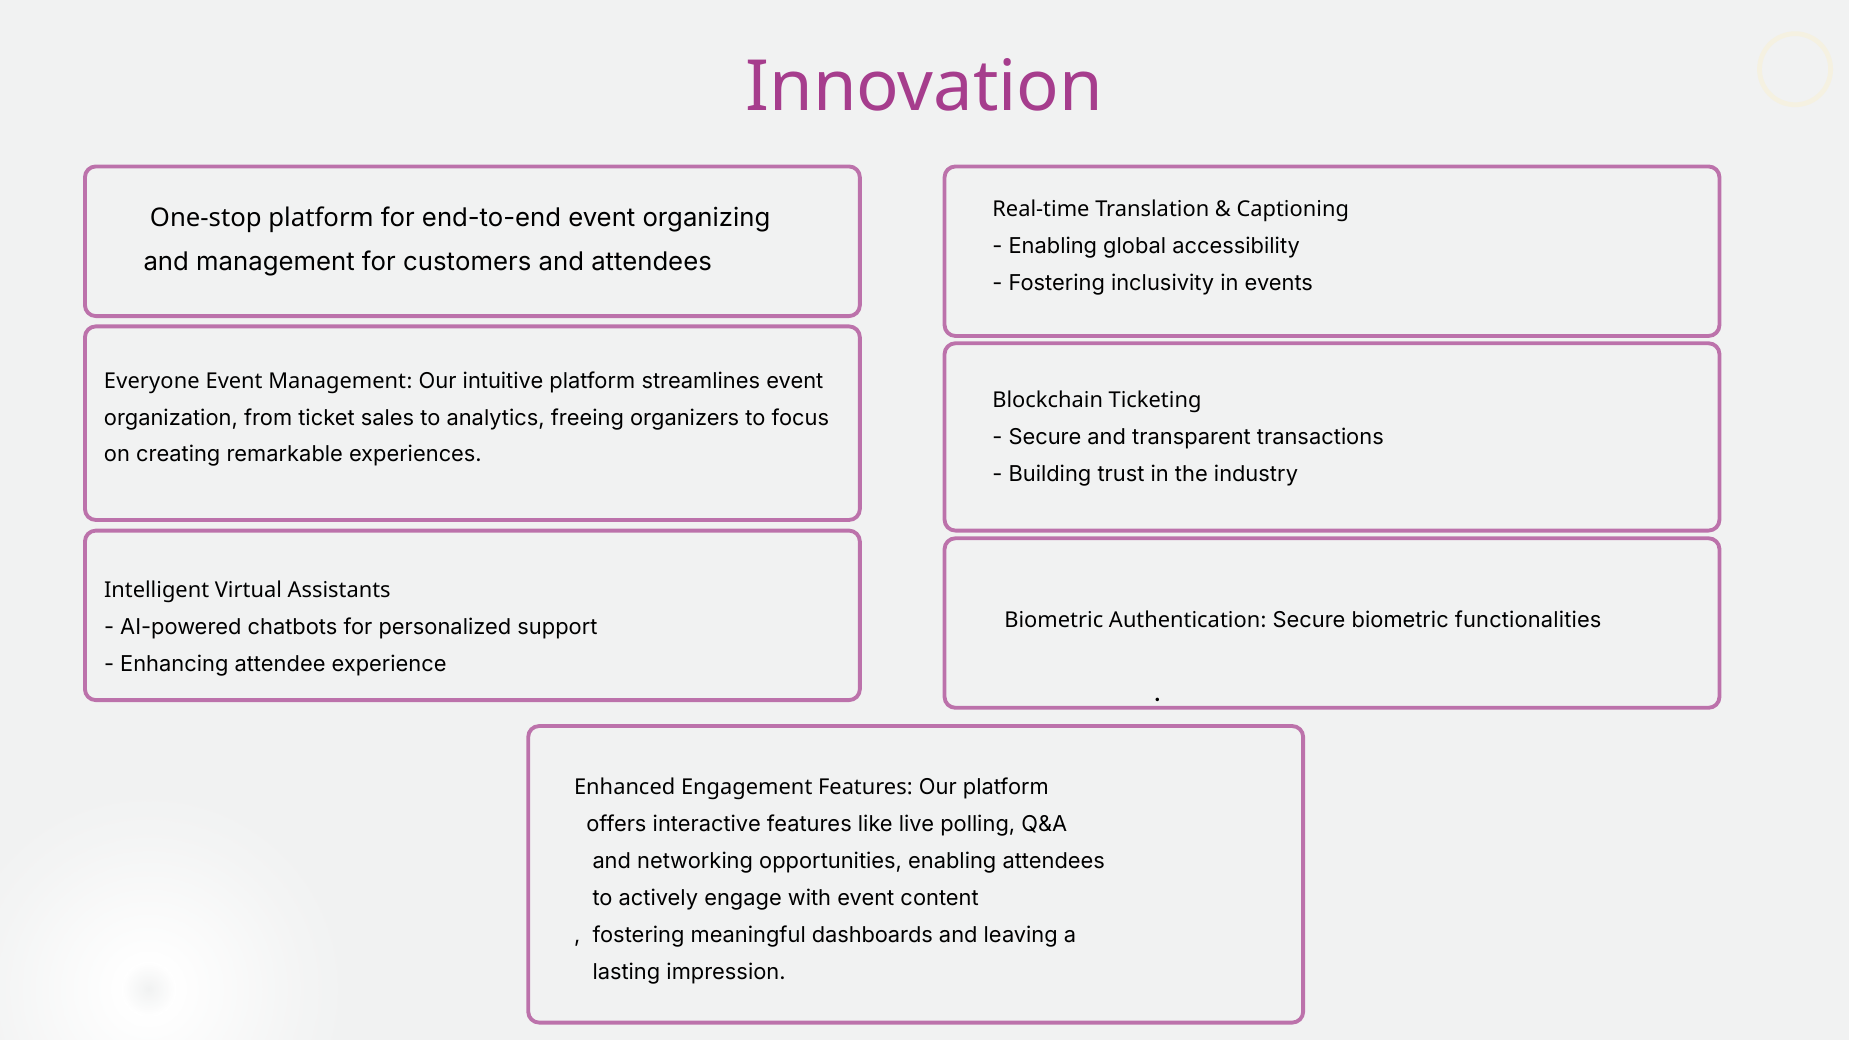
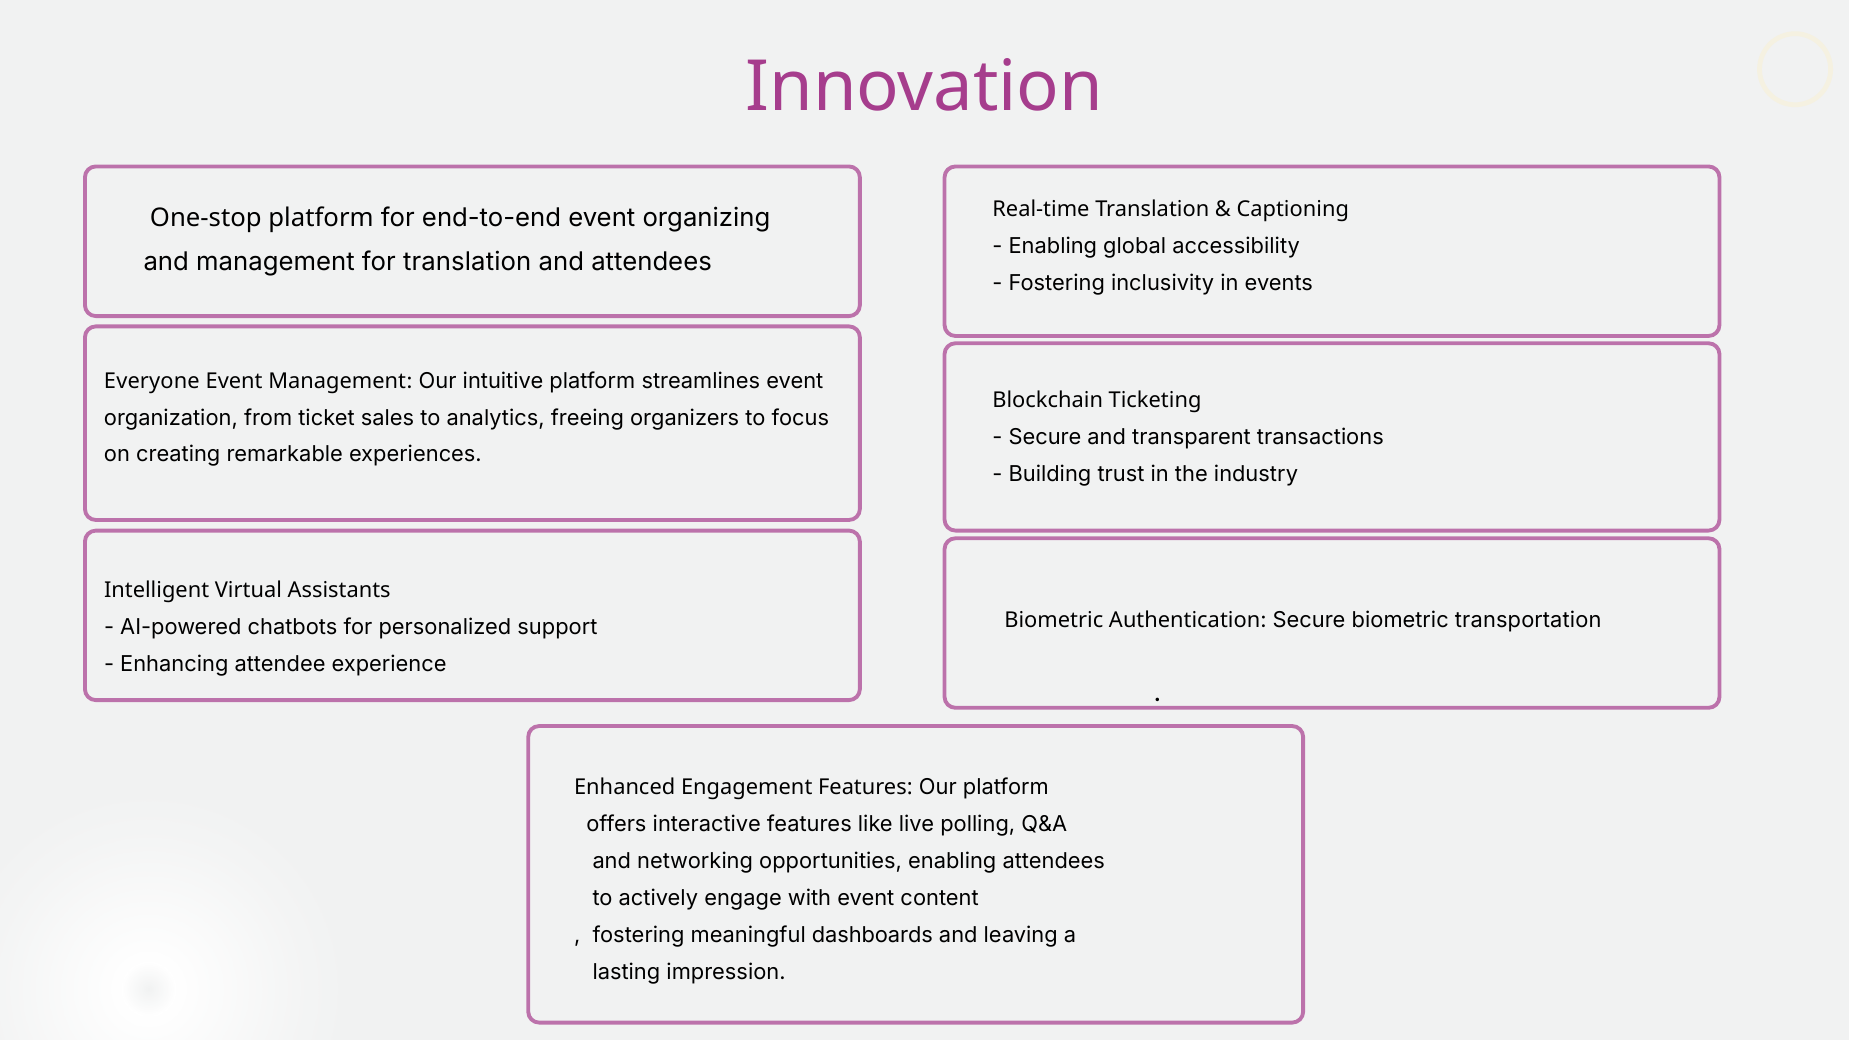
for customers: customers -> translation
functionalities: functionalities -> transportation
